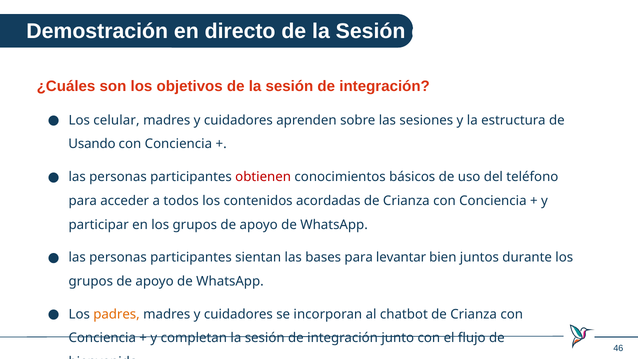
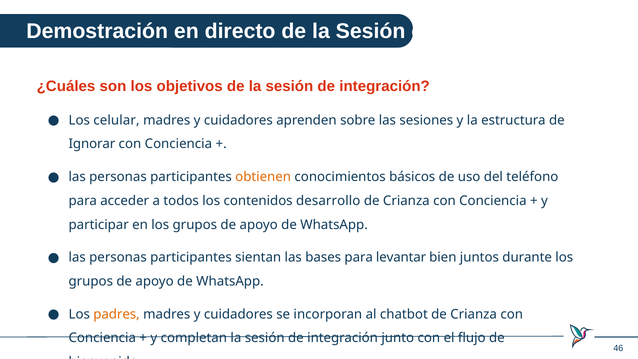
Usando: Usando -> Ignorar
obtienen colour: red -> orange
acordadas: acordadas -> desarrollo
